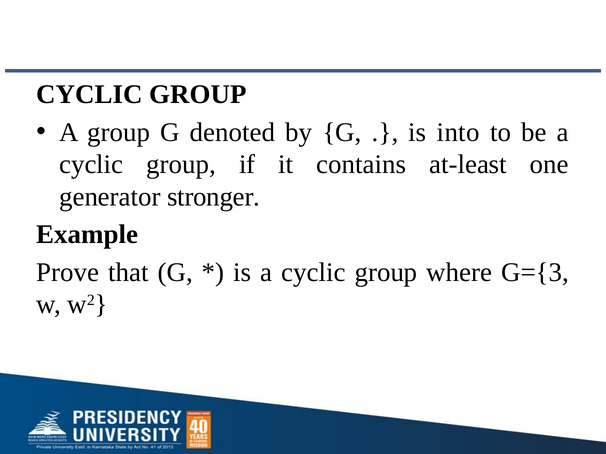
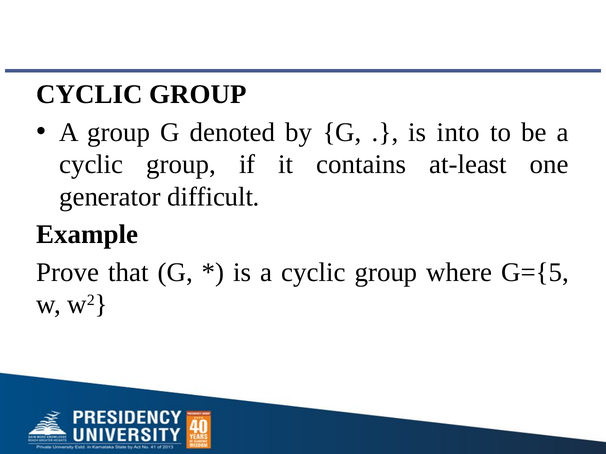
stronger: stronger -> difficult
G={3: G={3 -> G={5
